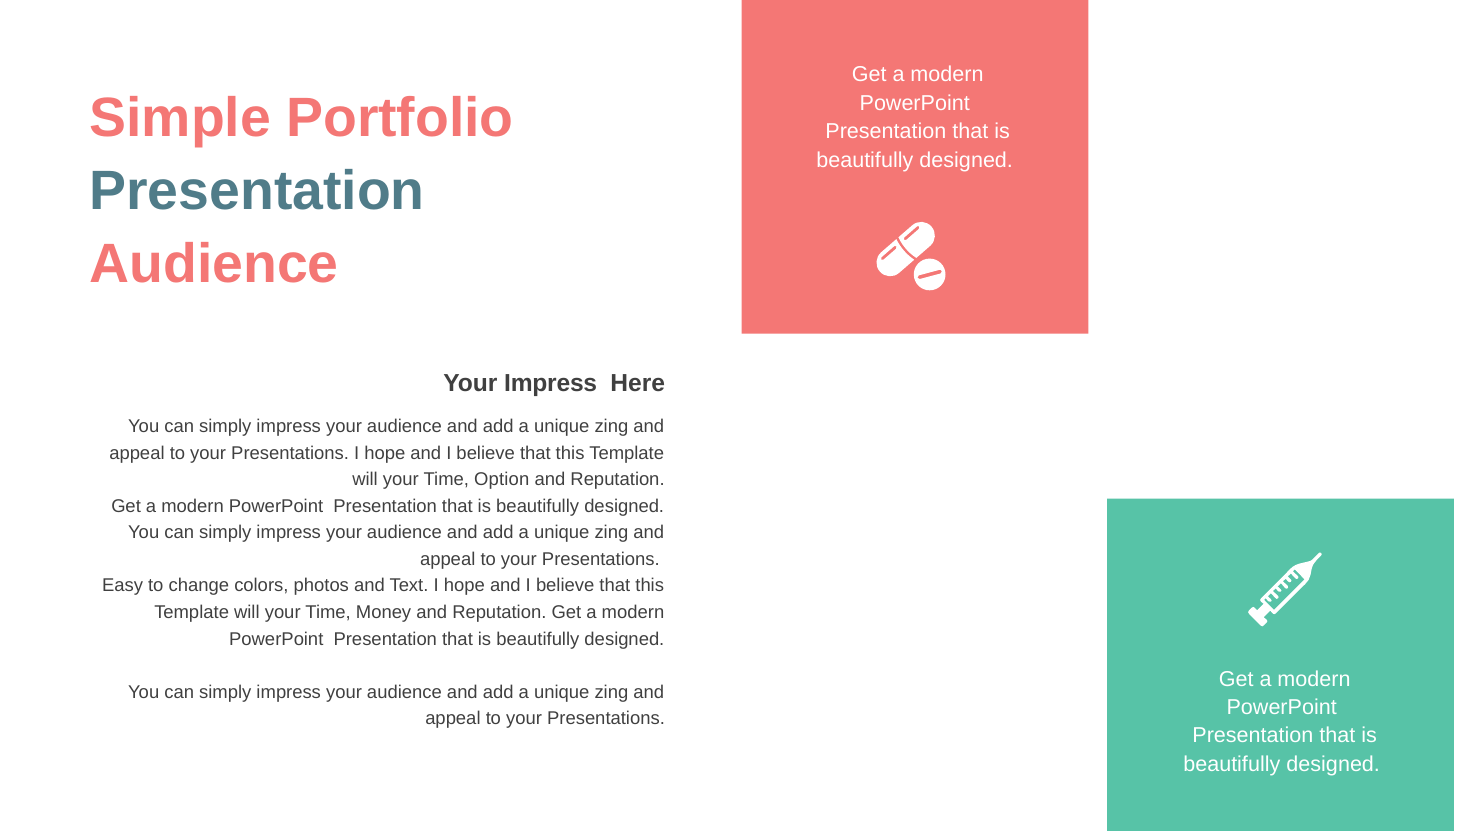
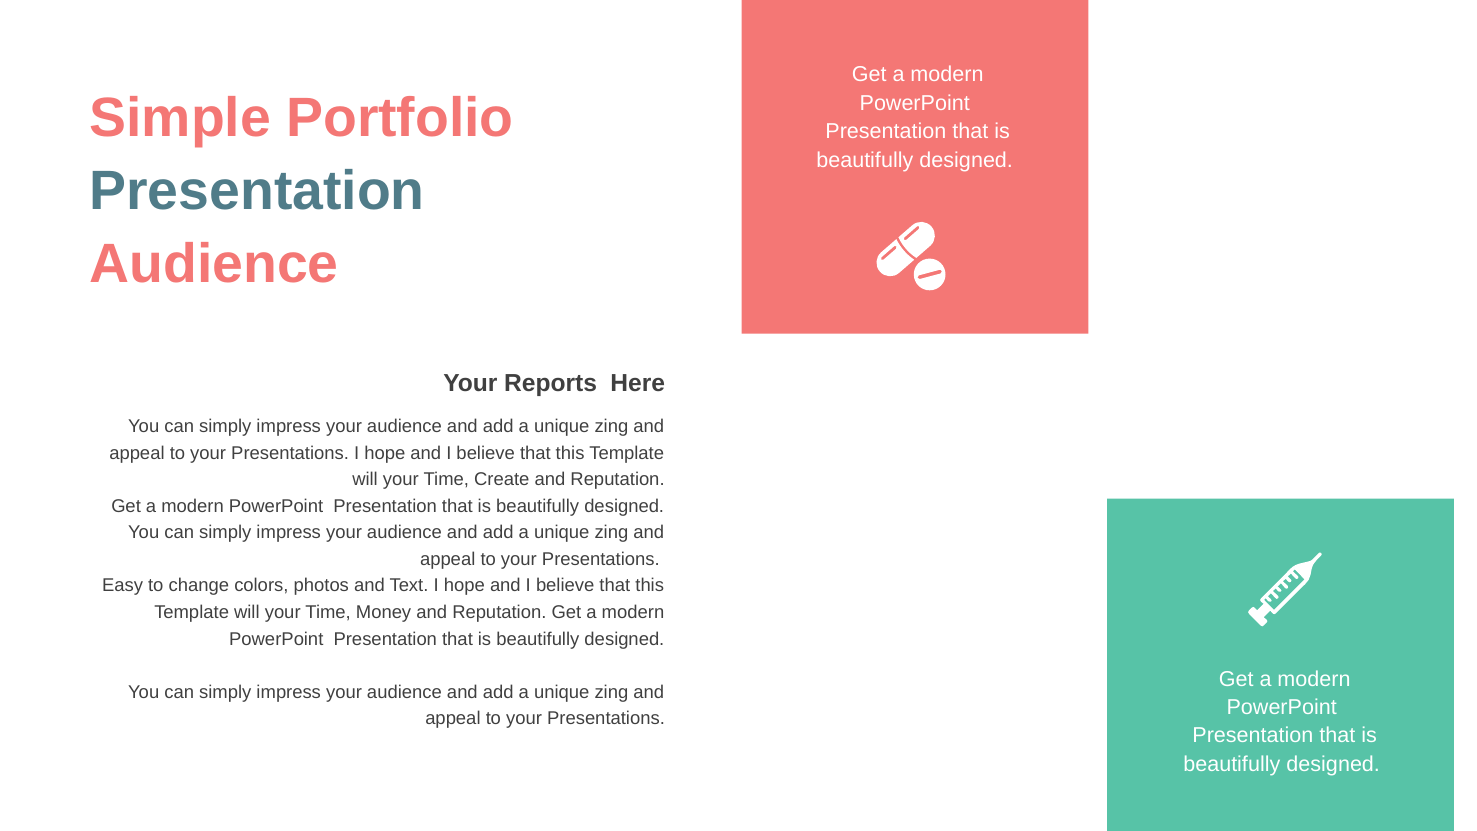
Your Impress: Impress -> Reports
Option: Option -> Create
